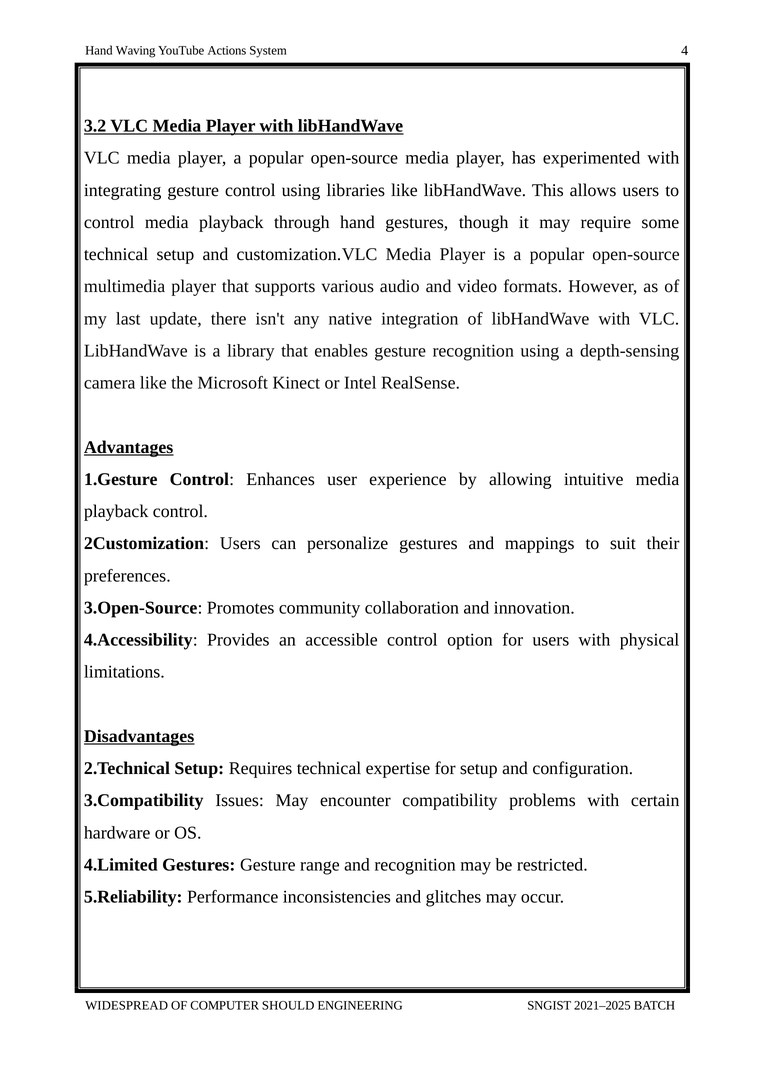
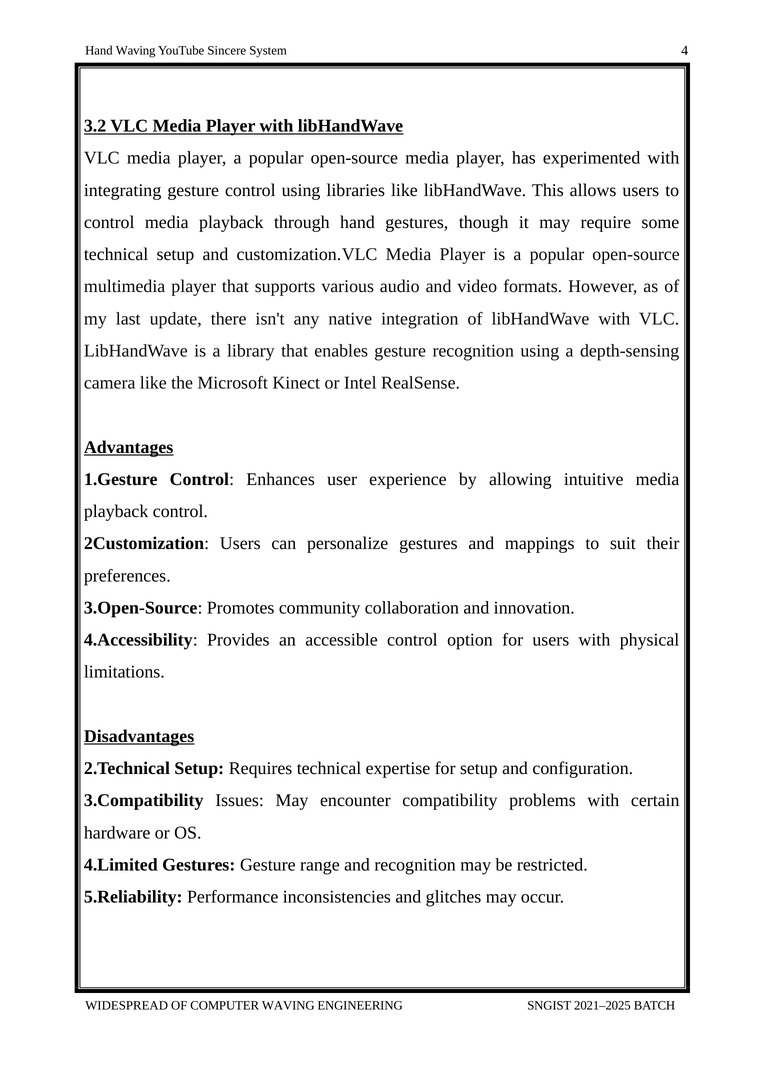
Actions: Actions -> Sincere
COMPUTER SHOULD: SHOULD -> WAVING
